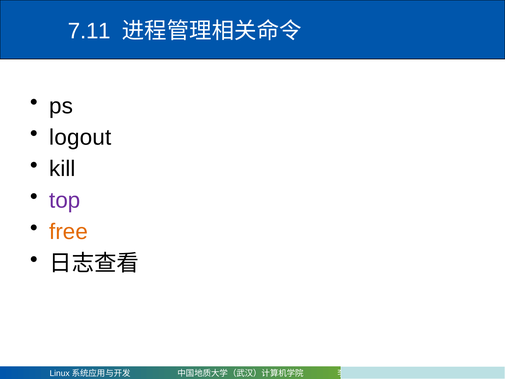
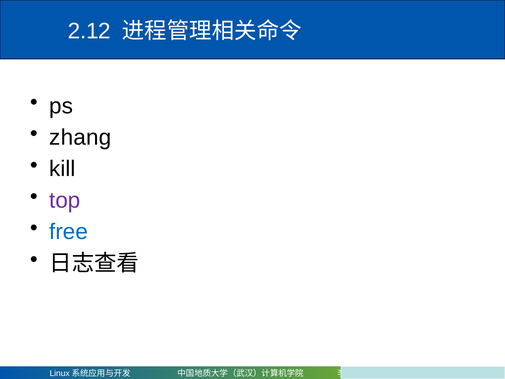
7.11: 7.11 -> 2.12
logout: logout -> zhang
free colour: orange -> blue
